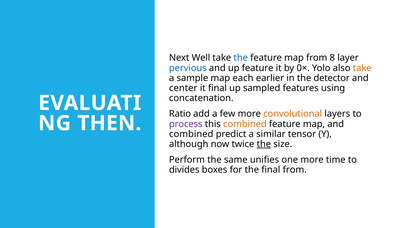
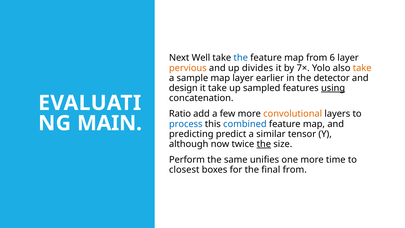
8: 8 -> 6
pervious colour: blue -> orange
up feature: feature -> divides
0×: 0× -> 7×
map each: each -> layer
center: center -> design
it final: final -> take
using underline: none -> present
THEN: THEN -> MAIN
process colour: purple -> blue
combined at (245, 124) colour: orange -> blue
combined at (191, 134): combined -> predicting
divides: divides -> closest
